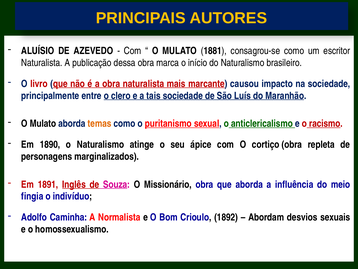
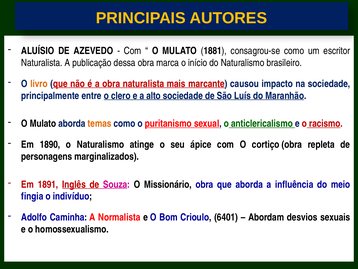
livro colour: red -> orange
tais: tais -> alto
1892: 1892 -> 6401
